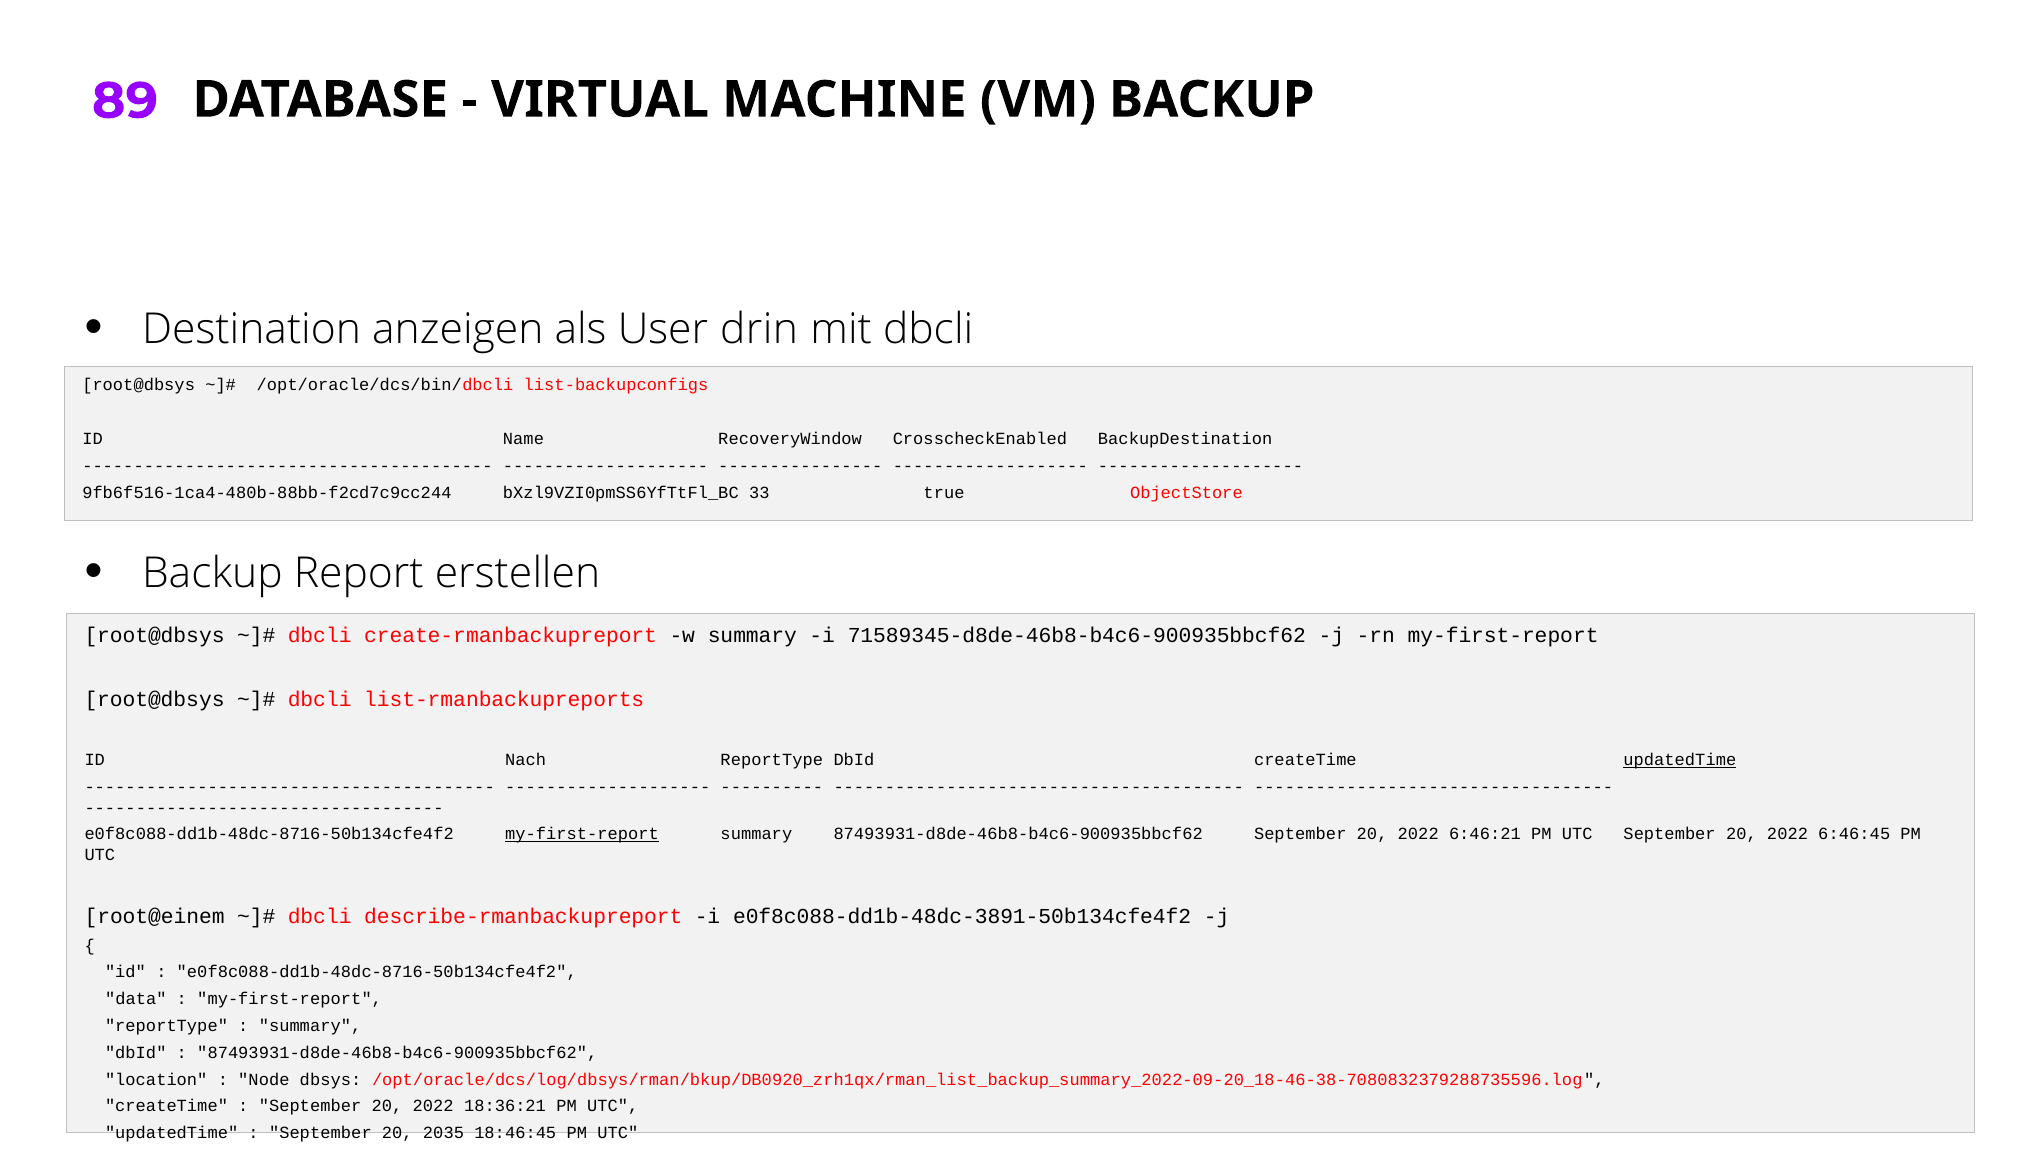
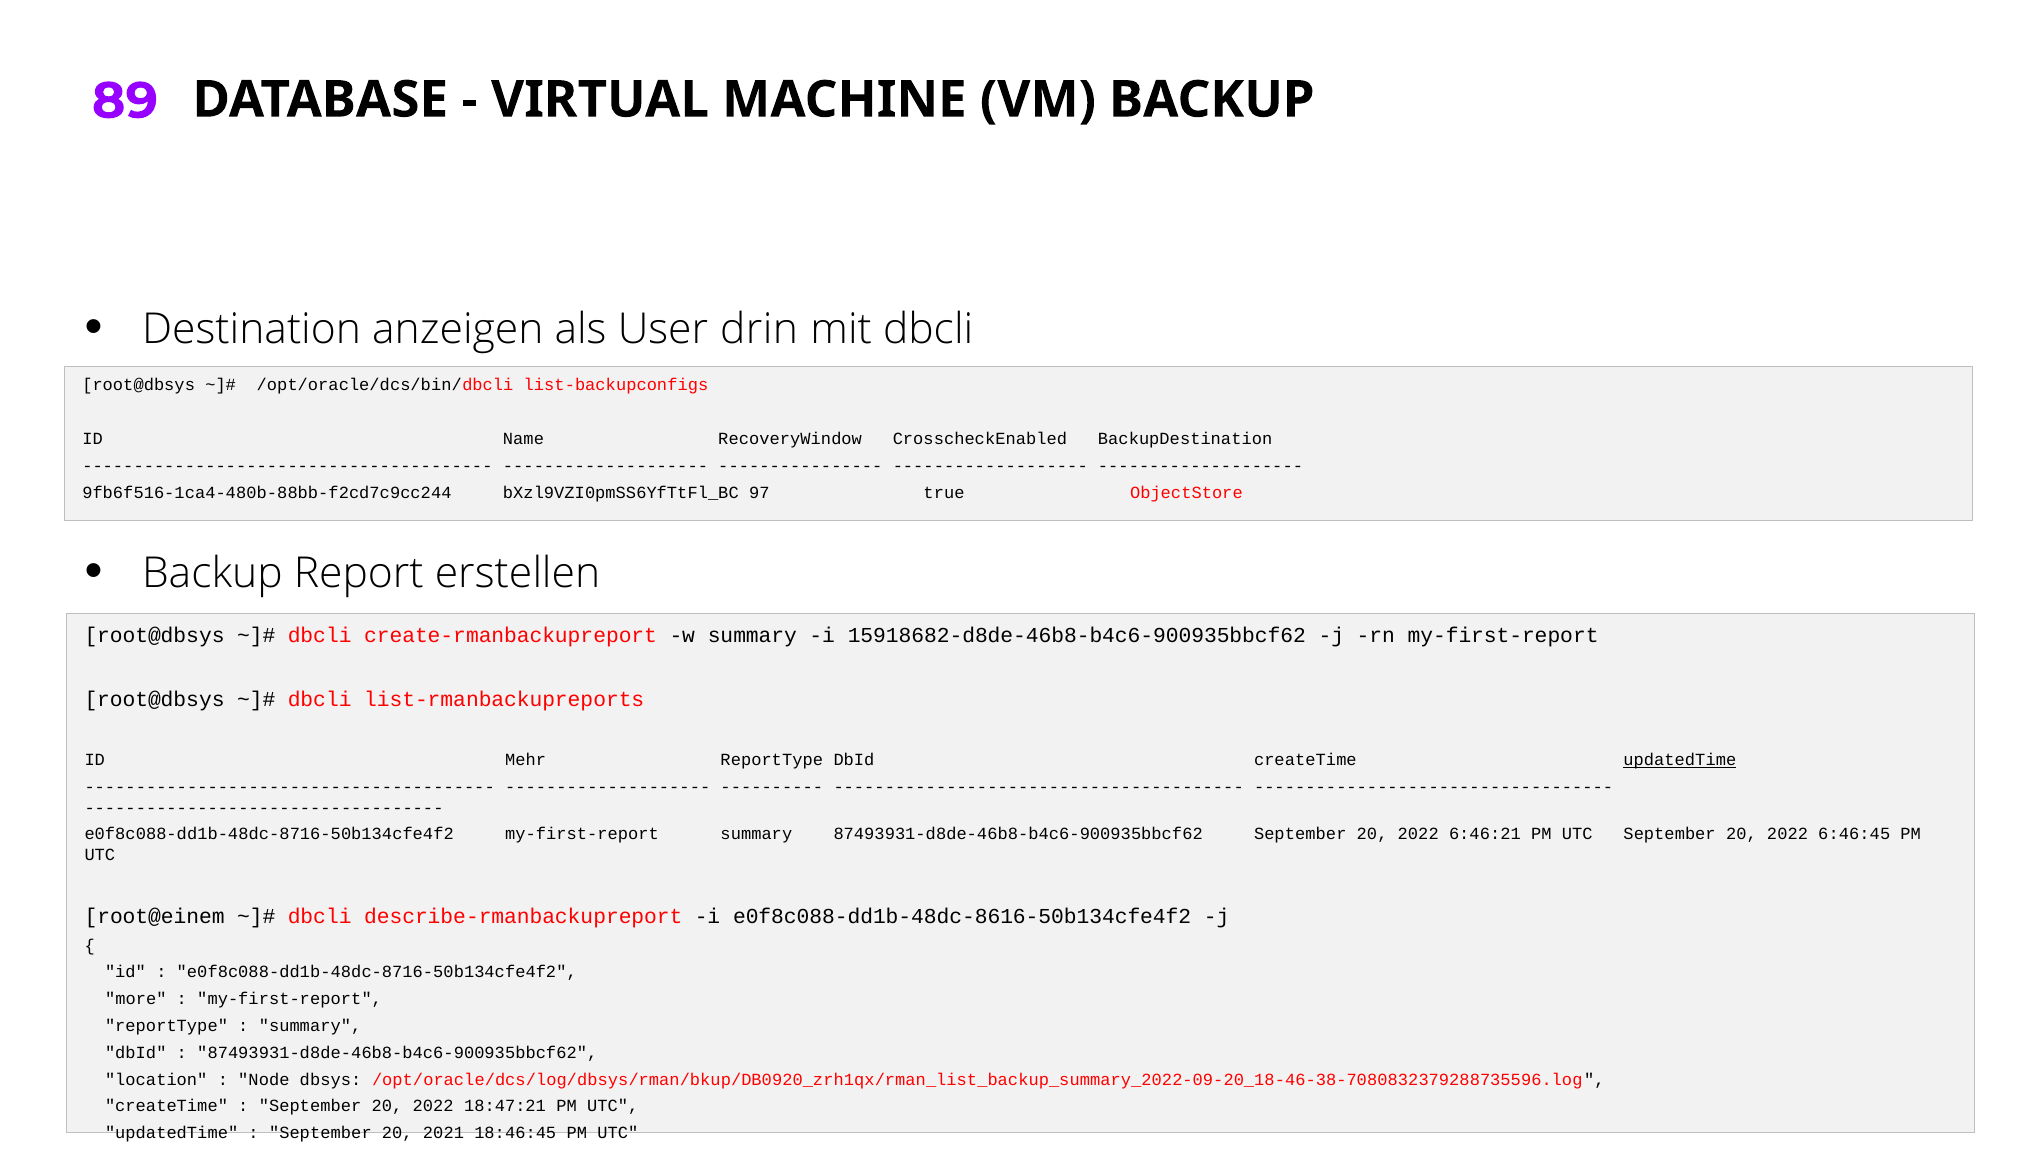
33: 33 -> 97
71589345-d8de-46b8-b4c6-900935bbcf62: 71589345-d8de-46b8-b4c6-900935bbcf62 -> 15918682-d8de-46b8-b4c6-900935bbcf62
Nach: Nach -> Mehr
my-first-report at (582, 834) underline: present -> none
e0f8c088-dd1b-48dc-3891-50b134cfe4f2: e0f8c088-dd1b-48dc-3891-50b134cfe4f2 -> e0f8c088-dd1b-48dc-8616-50b134cfe4f2
data: data -> more
18:36:21: 18:36:21 -> 18:47:21
2035: 2035 -> 2021
